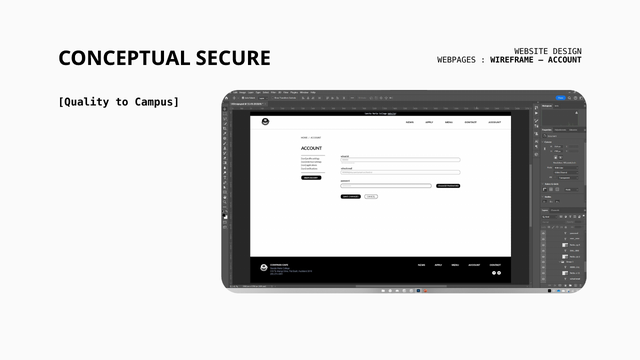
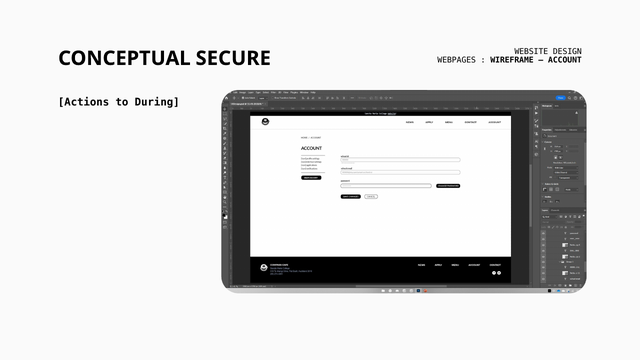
Quality: Quality -> Actions
Campus: Campus -> During
